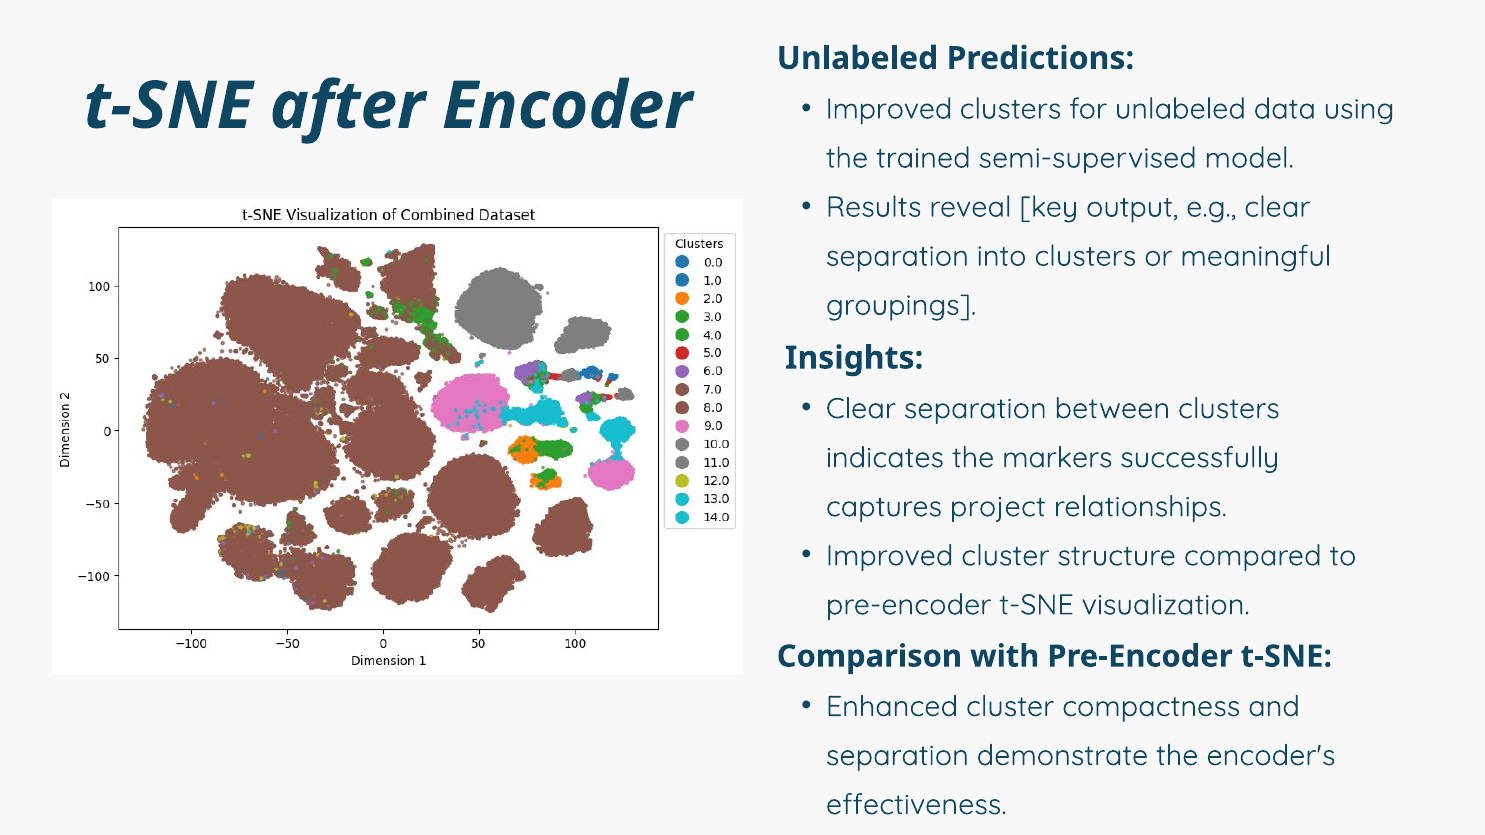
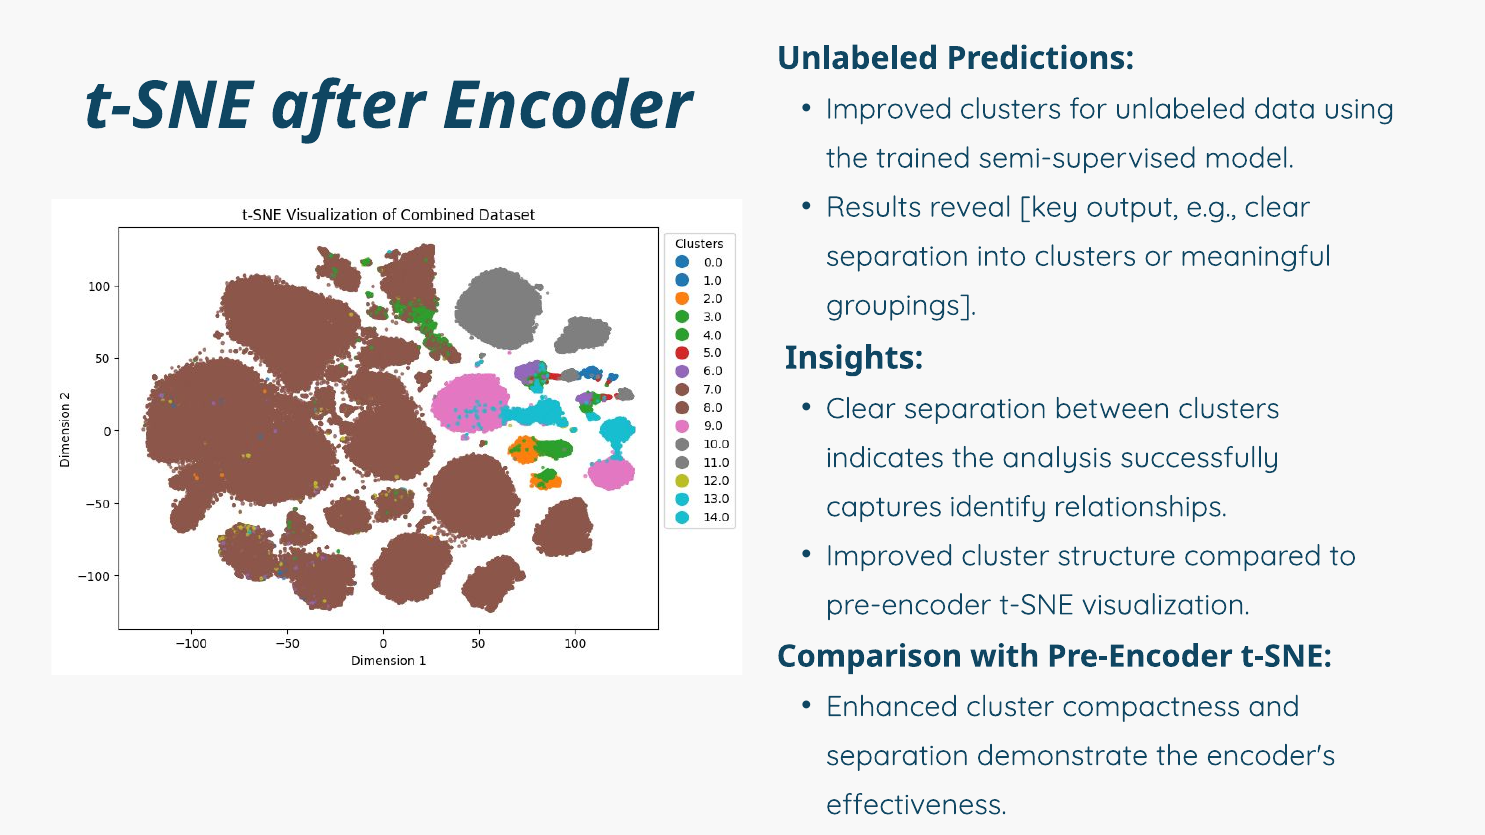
markers: markers -> analysis
project: project -> identify
